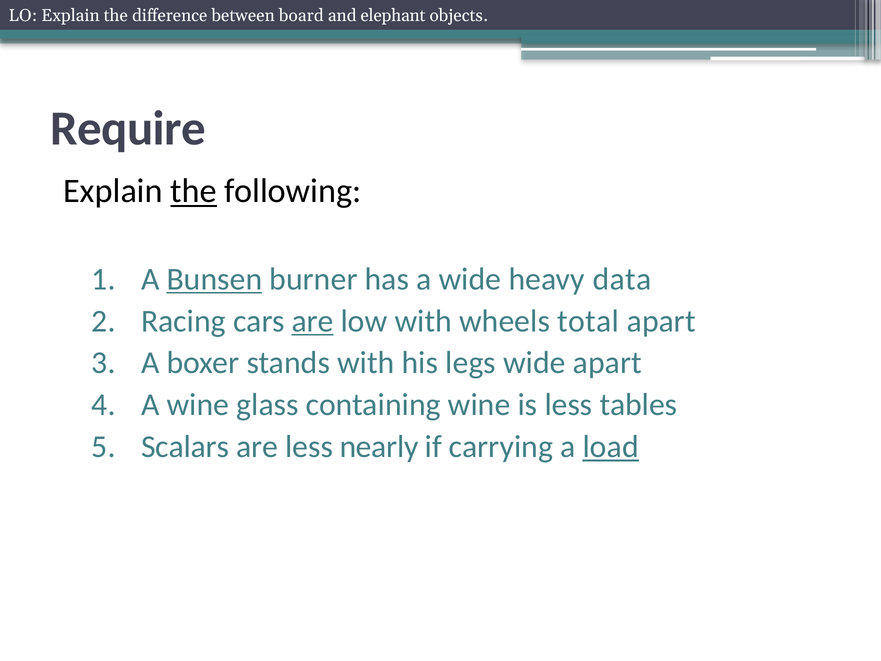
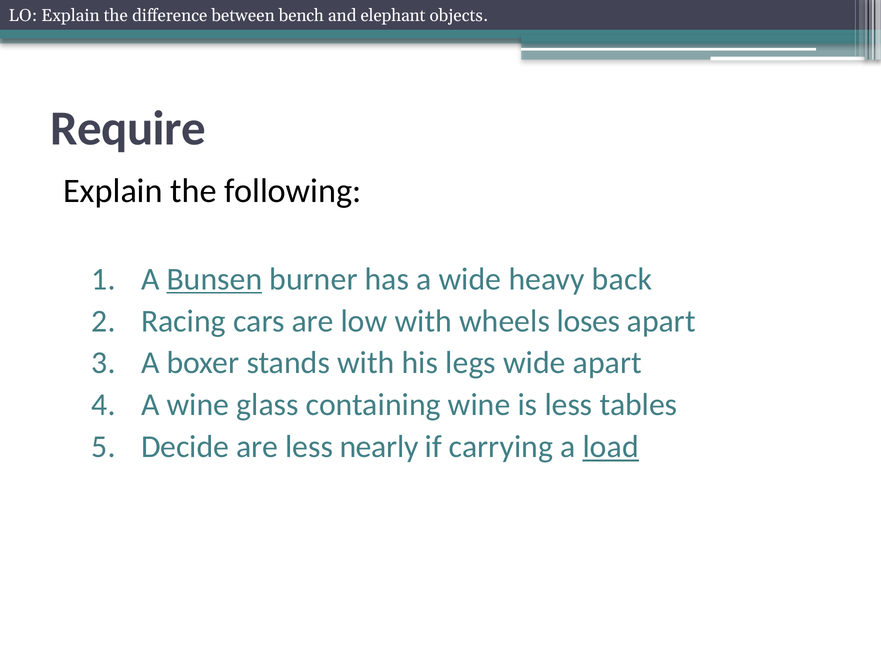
board: board -> bench
the at (194, 191) underline: present -> none
data: data -> back
are at (313, 321) underline: present -> none
total: total -> loses
Scalars: Scalars -> Decide
